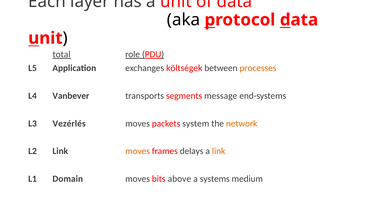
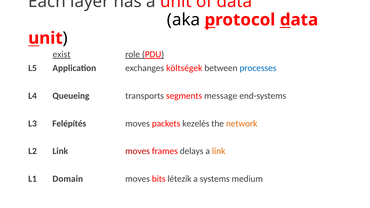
total: total -> exist
processes colour: orange -> blue
Vanbever: Vanbever -> Queueing
Vezérlés: Vezérlés -> Felépítés
system: system -> kezelés
moves at (138, 151) colour: orange -> red
above: above -> létezik
